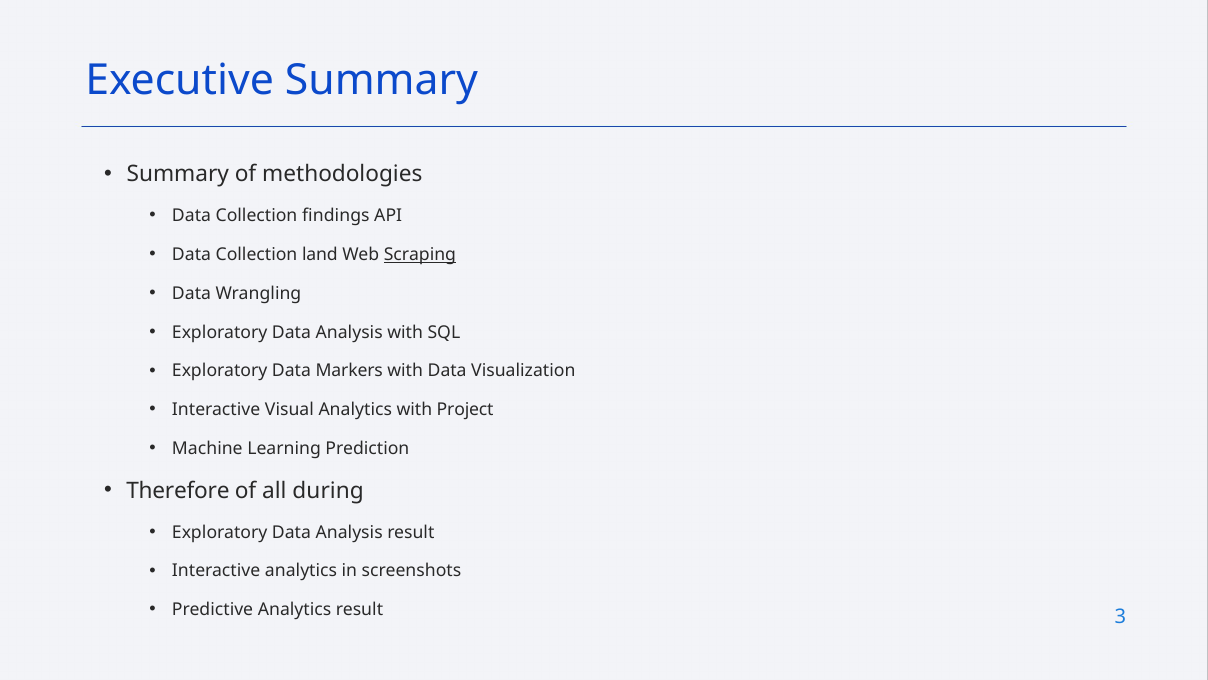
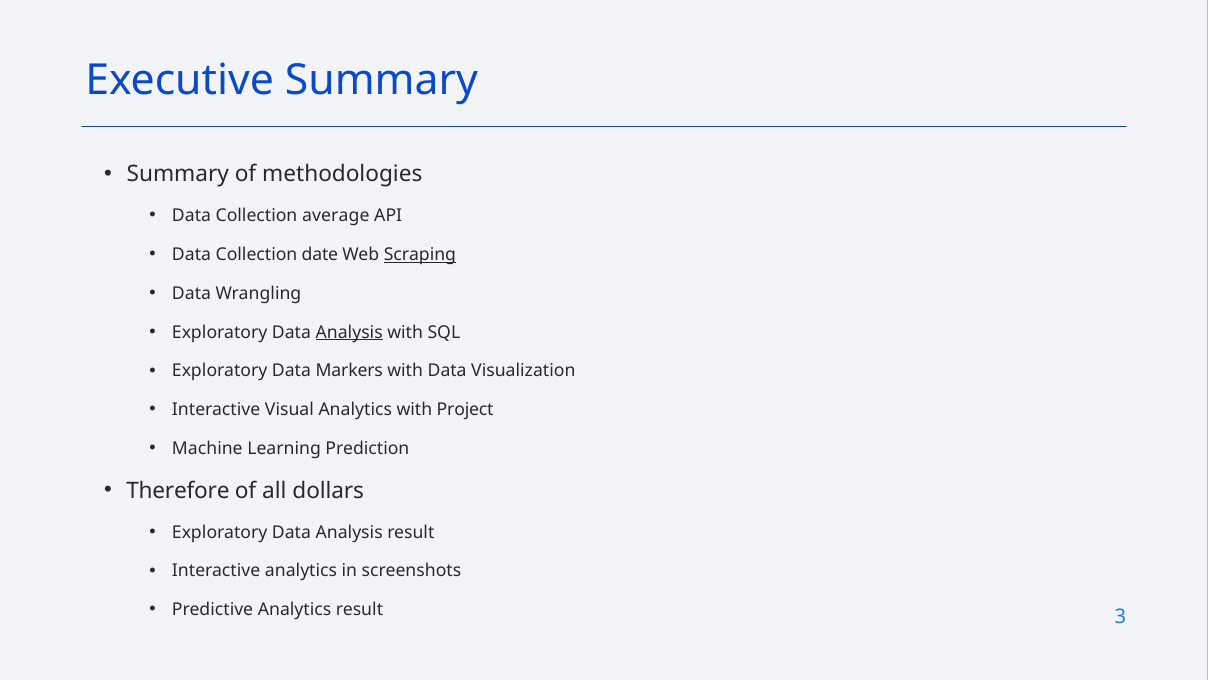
findings: findings -> average
land: land -> date
Analysis at (349, 332) underline: none -> present
during: during -> dollars
